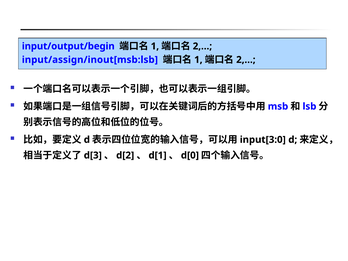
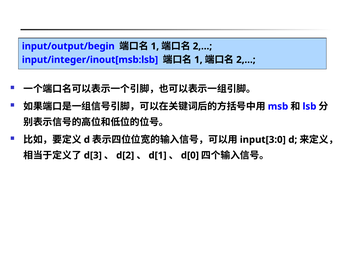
input/assign/inout[msb:lsb: input/assign/inout[msb:lsb -> input/integer/inout[msb:lsb
